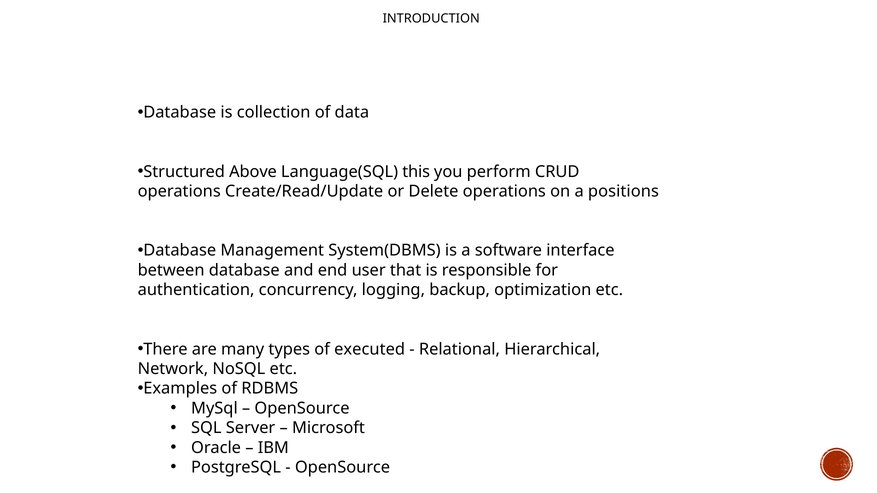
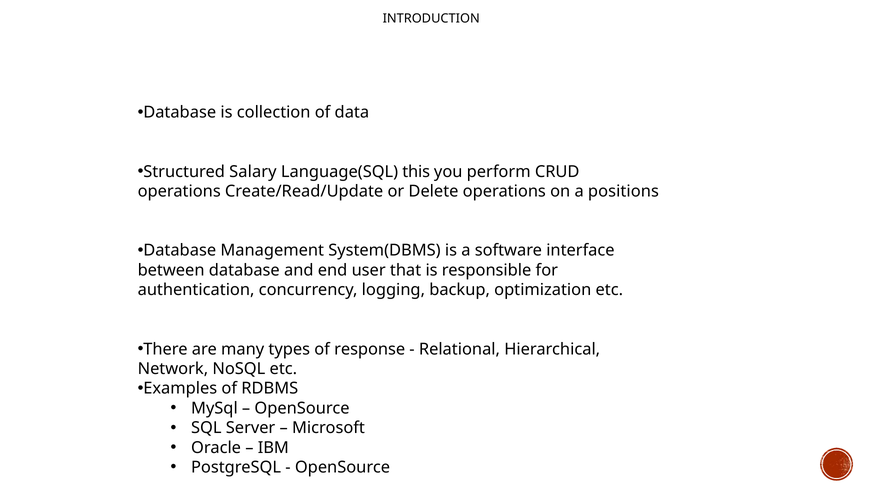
Above: Above -> Salary
executed: executed -> response
